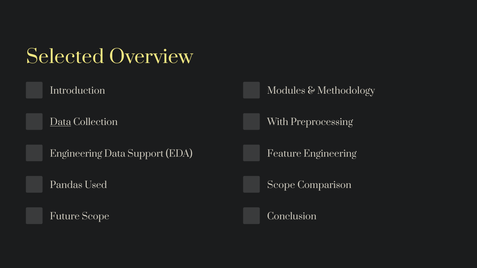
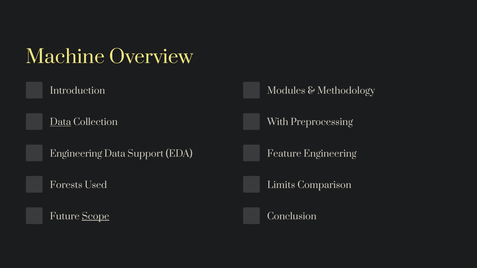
Selected: Selected -> Machine
Pandas: Pandas -> Forests
Used Scope: Scope -> Limits
Scope at (96, 217) underline: none -> present
